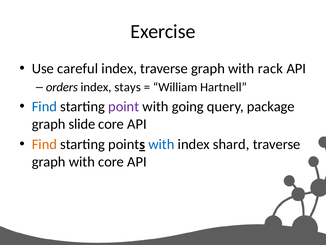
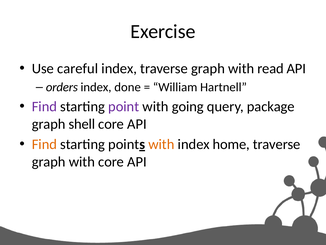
rack: rack -> read
stays: stays -> done
Find at (44, 106) colour: blue -> purple
slide: slide -> shell
with at (161, 144) colour: blue -> orange
shard: shard -> home
